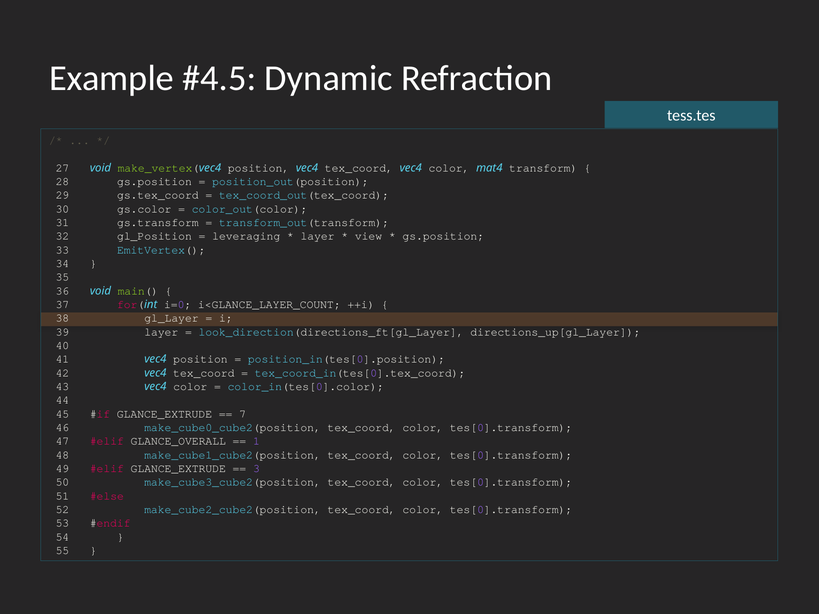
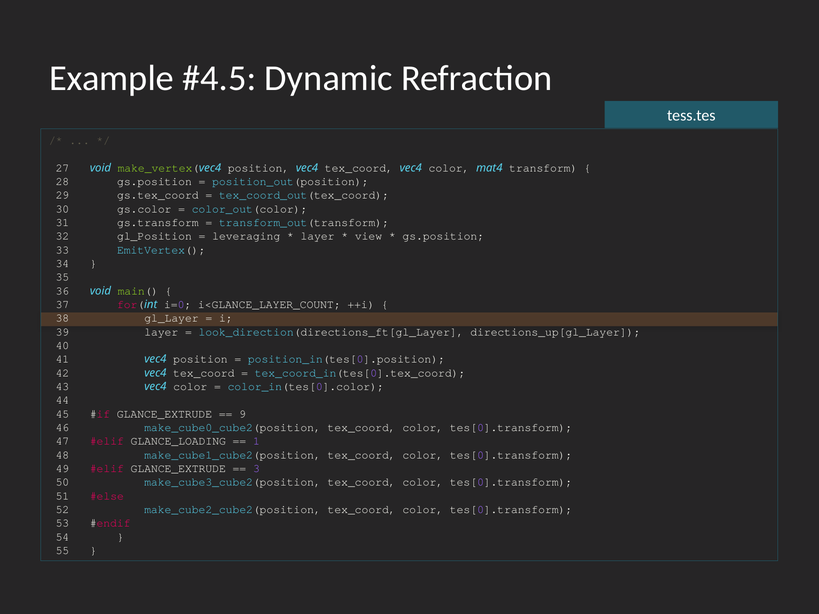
7: 7 -> 9
GLANCE_OVERALL: GLANCE_OVERALL -> GLANCE_LOADING
